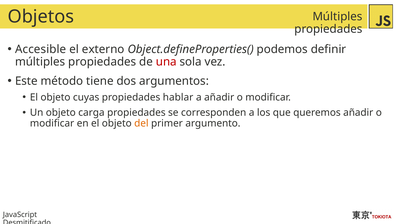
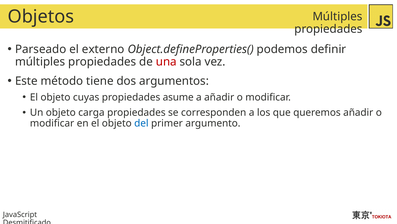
Accesible: Accesible -> Parseado
hablar: hablar -> asume
del colour: orange -> blue
